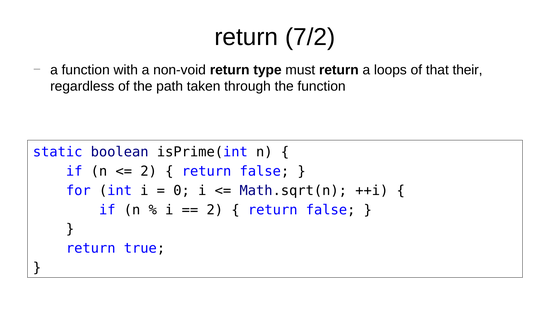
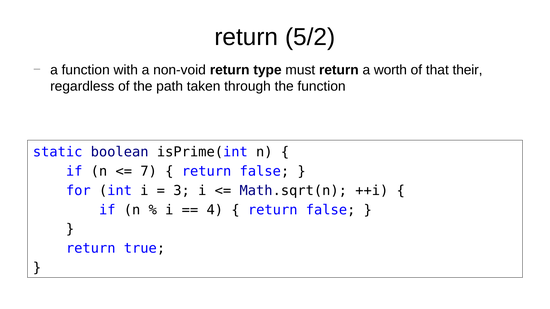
7/2: 7/2 -> 5/2
loops: loops -> worth
2 at (149, 172): 2 -> 7
0: 0 -> 3
2 at (215, 210): 2 -> 4
